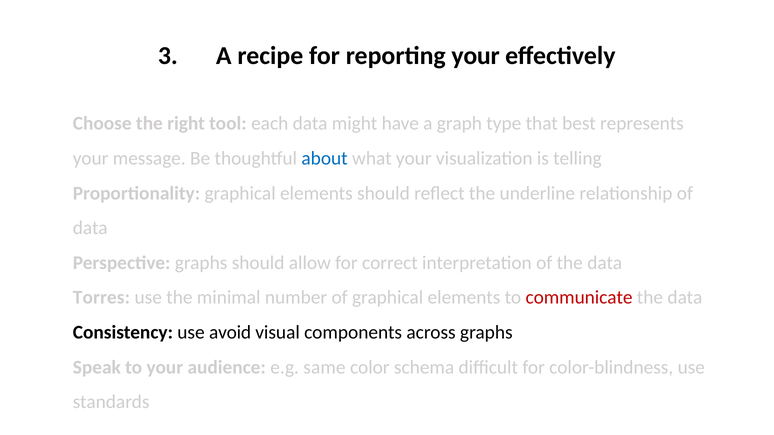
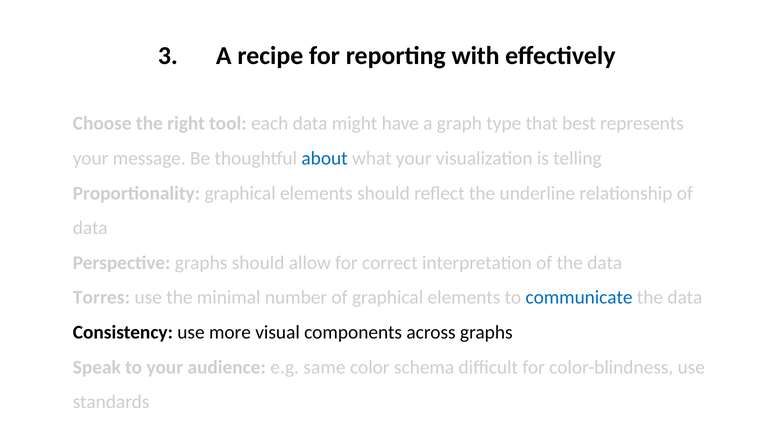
reporting your: your -> with
communicate colour: red -> blue
avoid: avoid -> more
